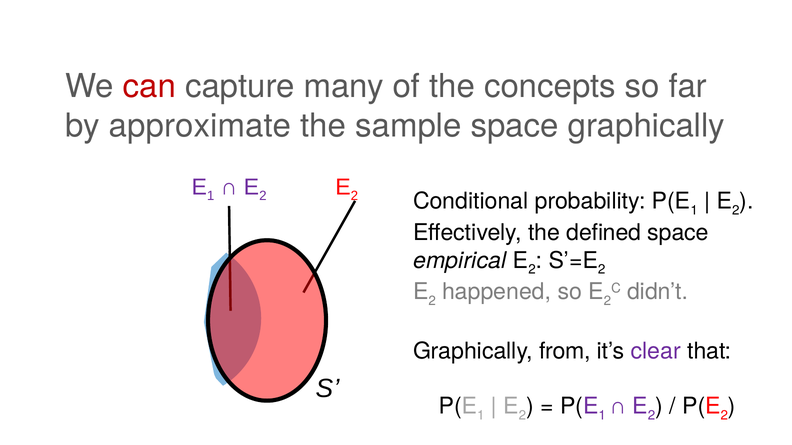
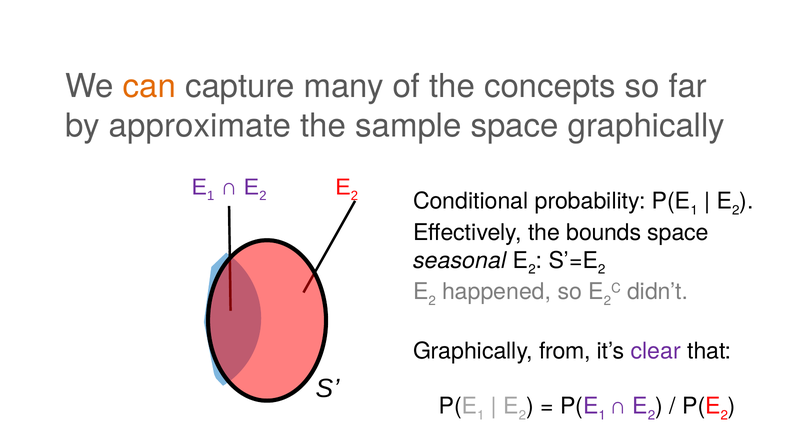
can colour: red -> orange
defined: defined -> bounds
empirical: empirical -> seasonal
